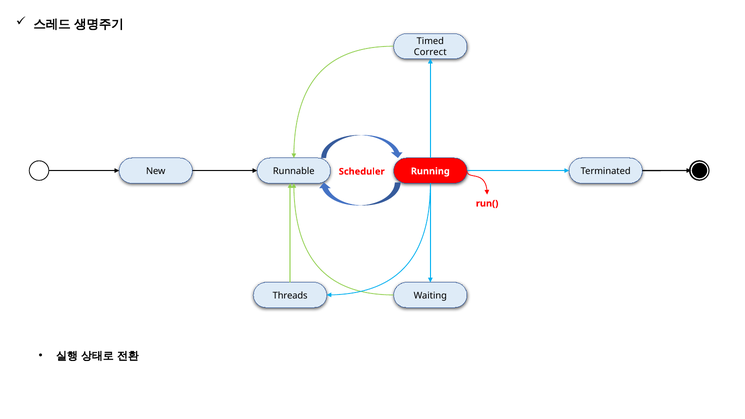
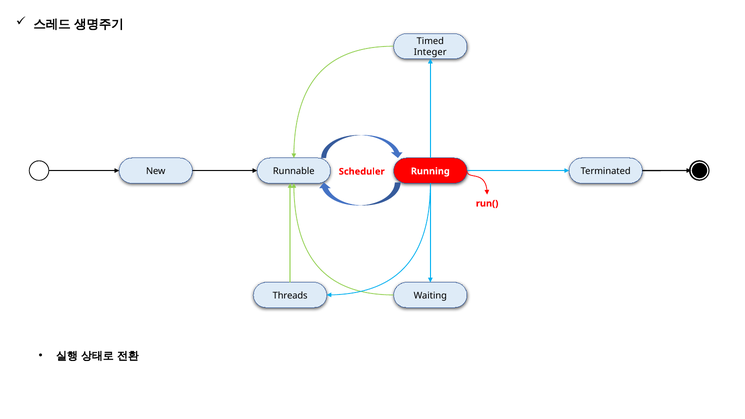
Correct: Correct -> Integer
